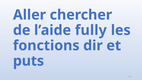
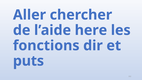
fully: fully -> here
